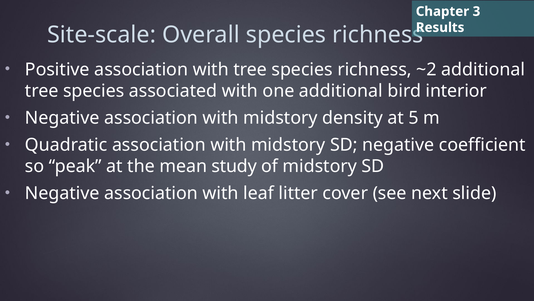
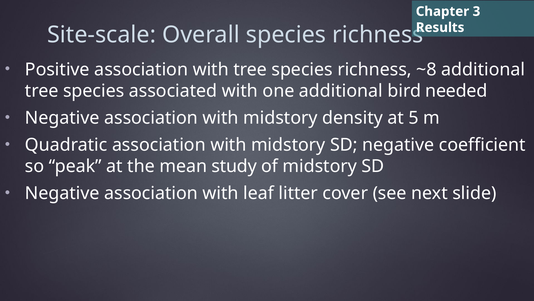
~2: ~2 -> ~8
interior: interior -> needed
